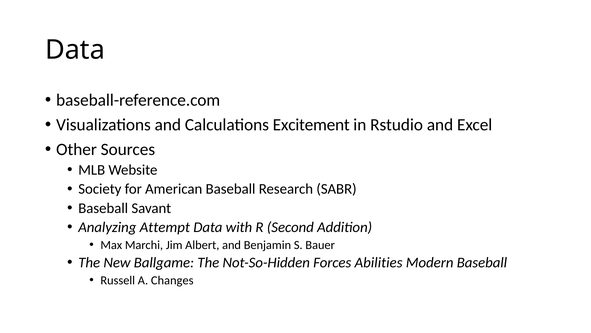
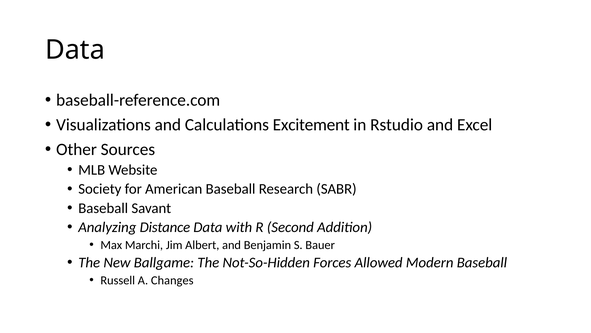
Attempt: Attempt -> Distance
Abilities: Abilities -> Allowed
